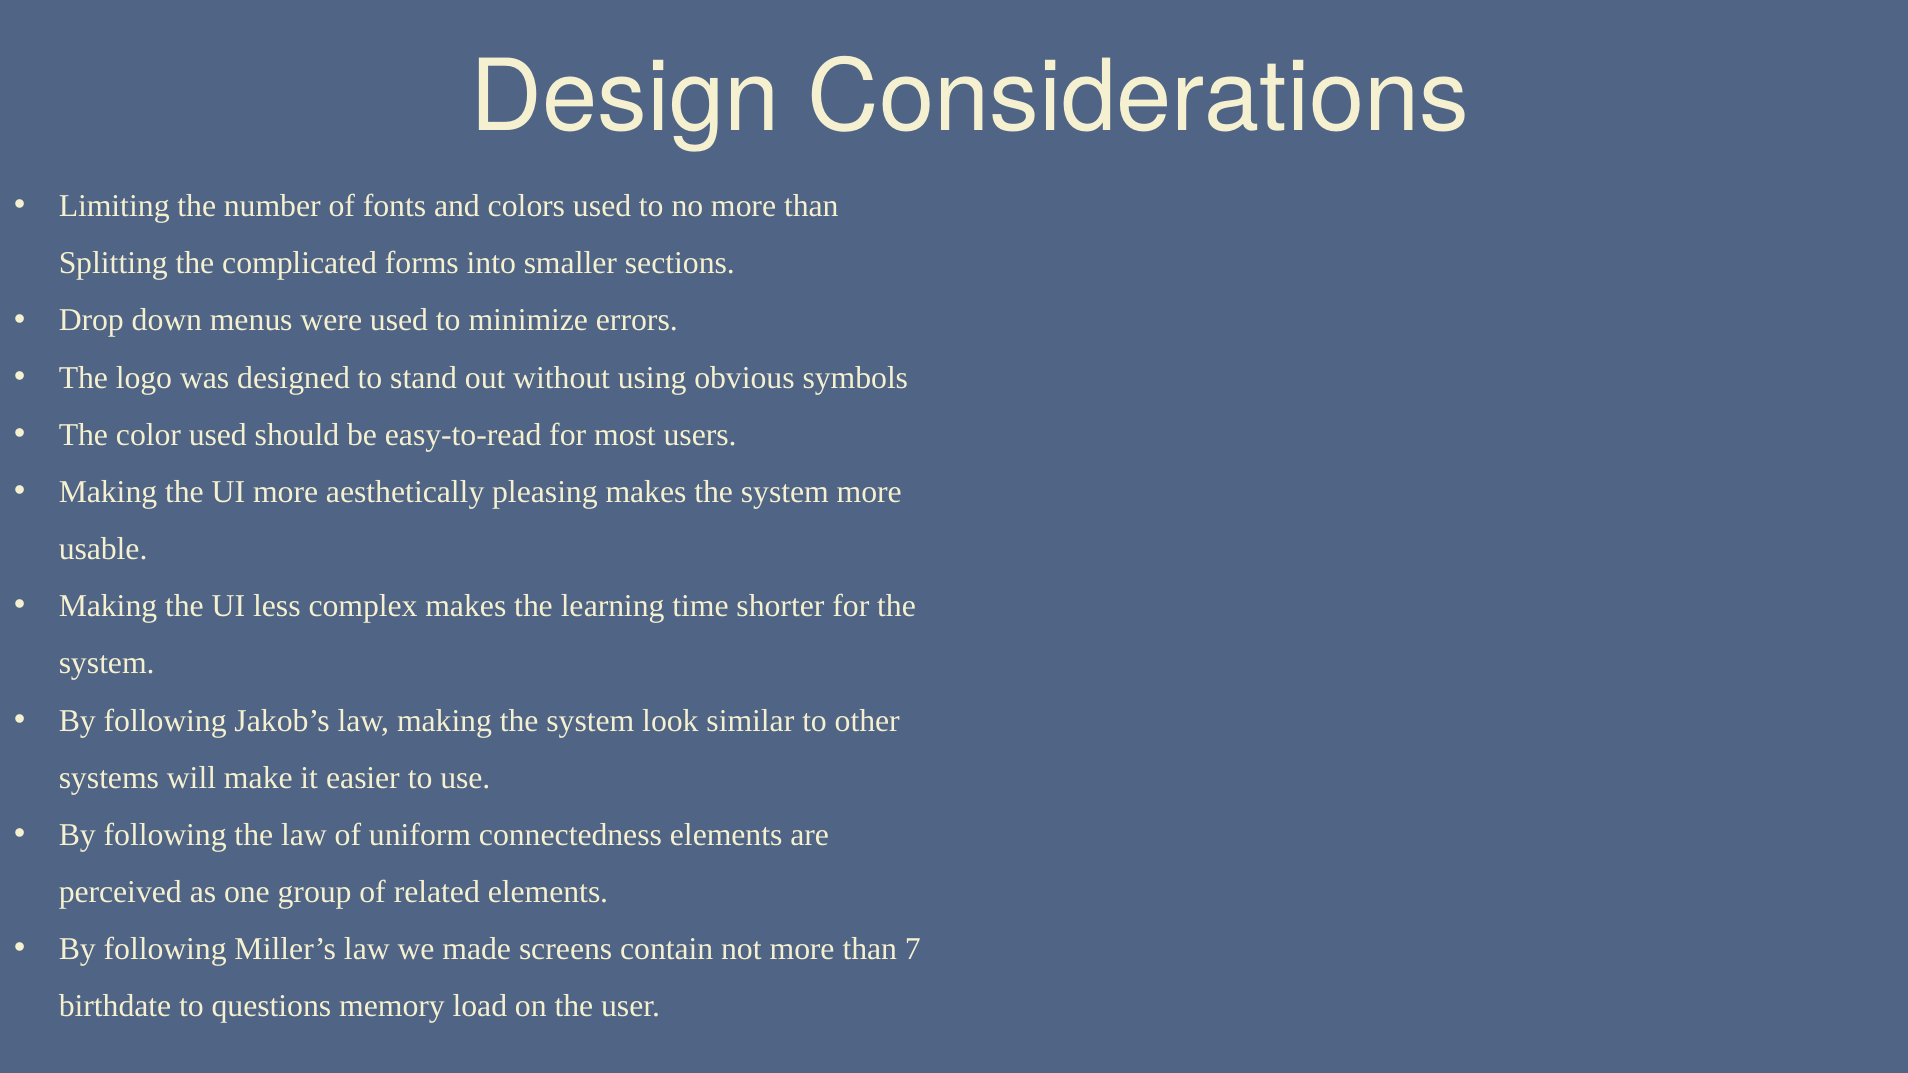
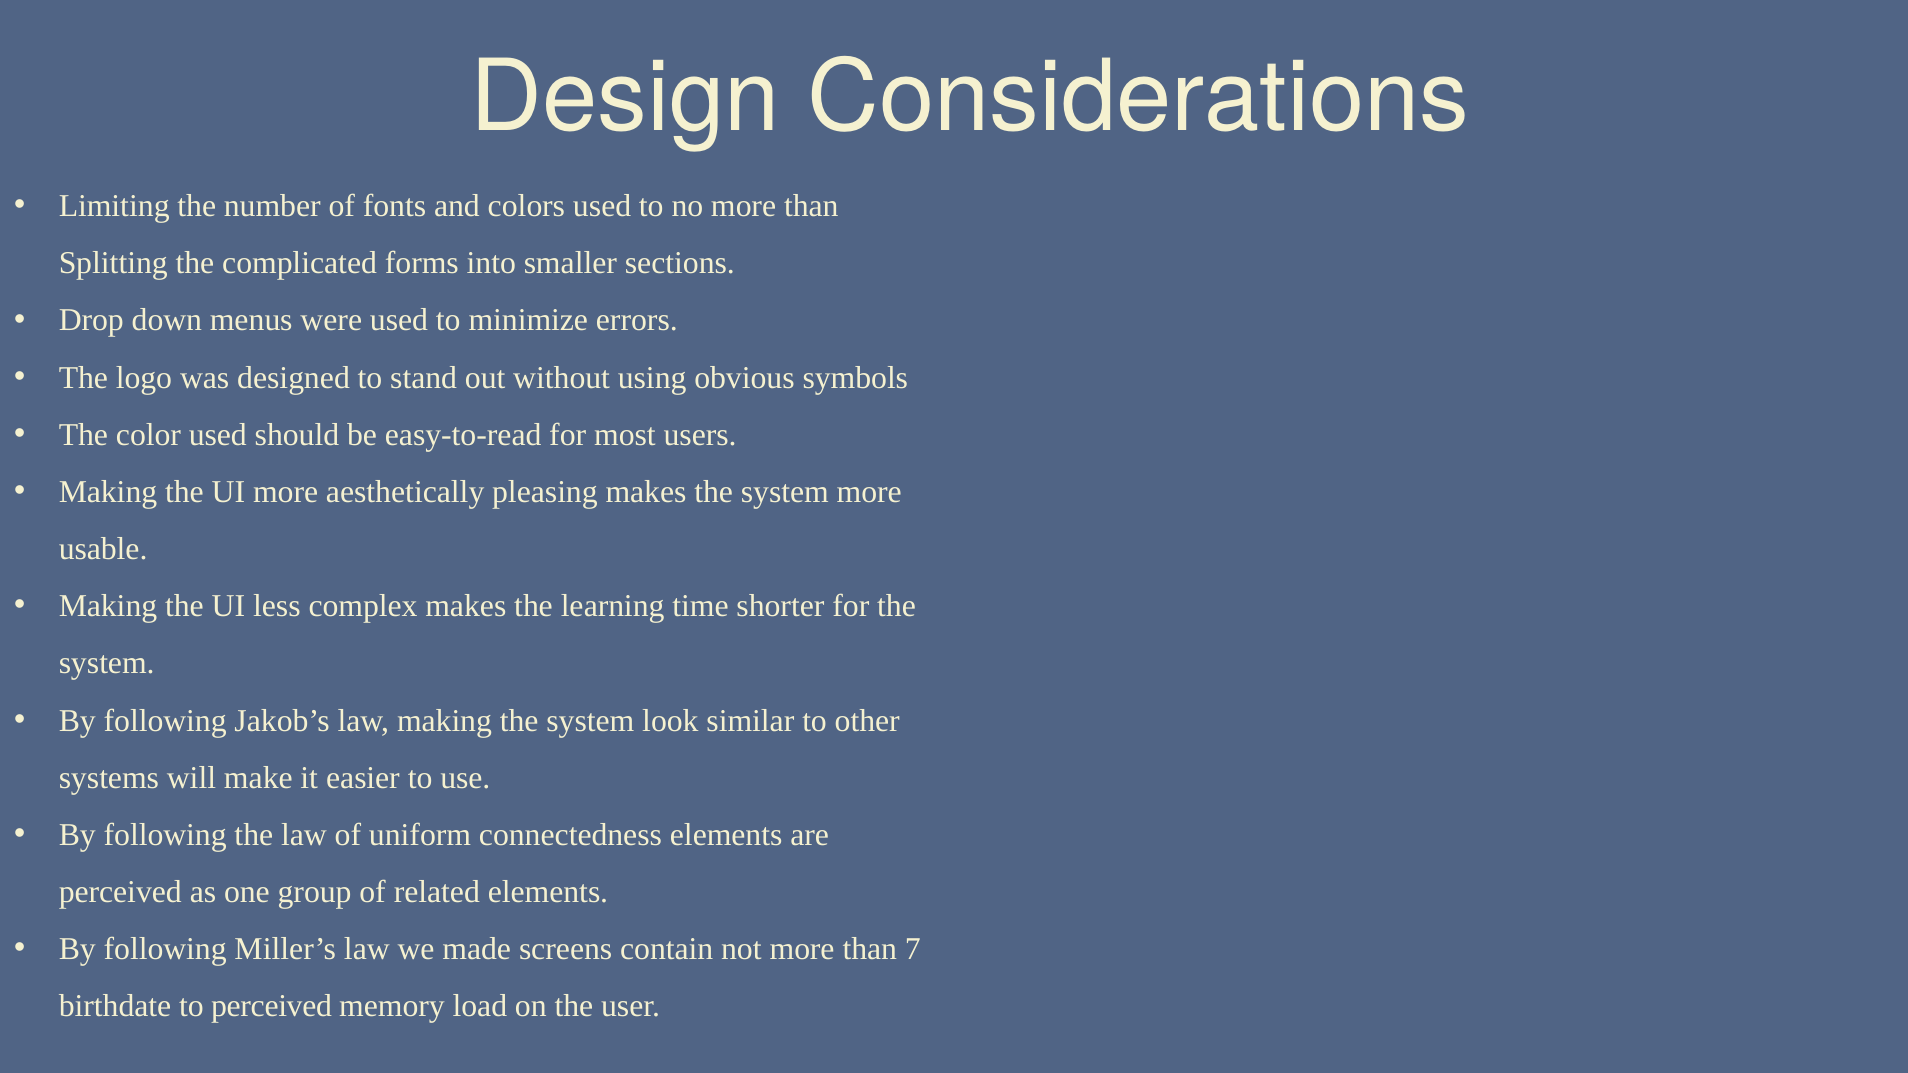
to questions: questions -> perceived
